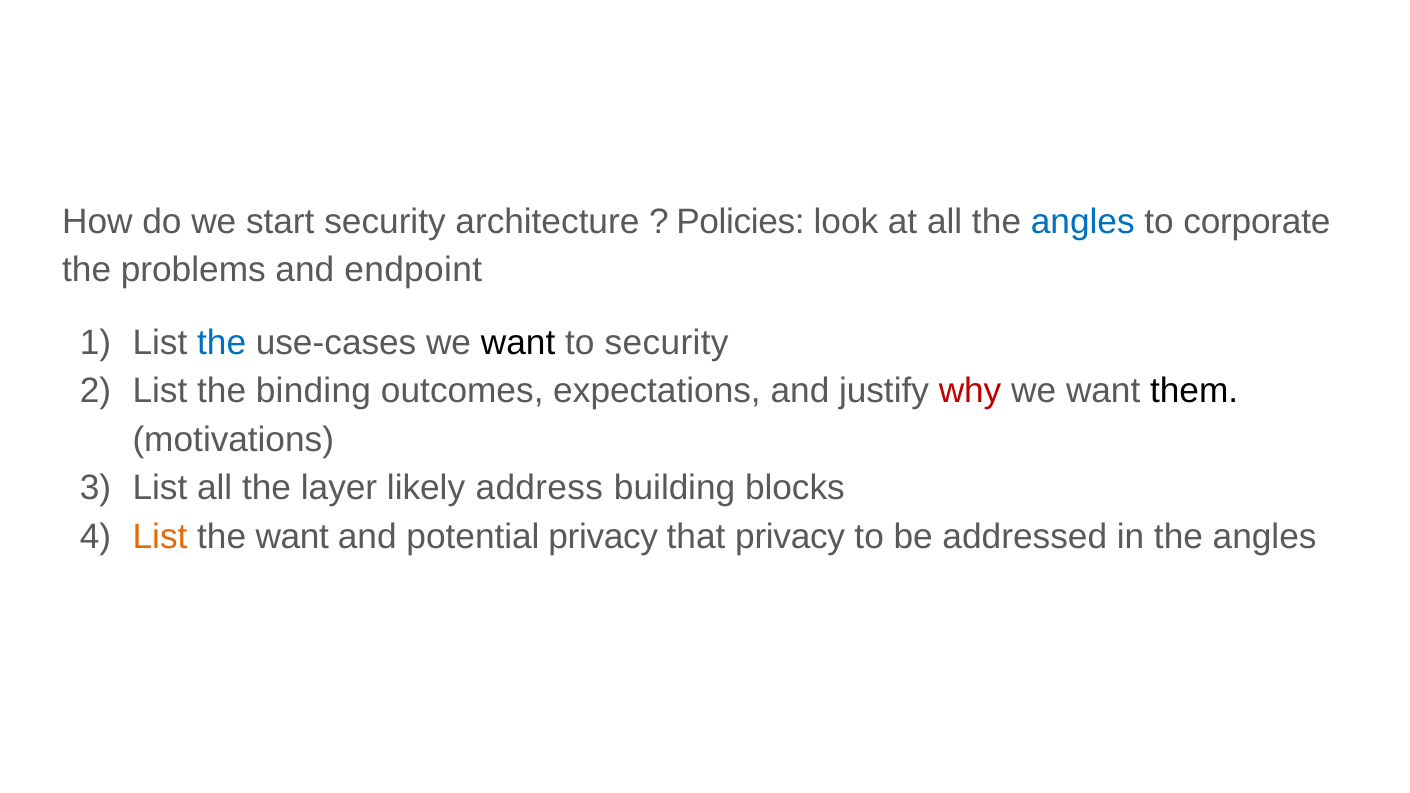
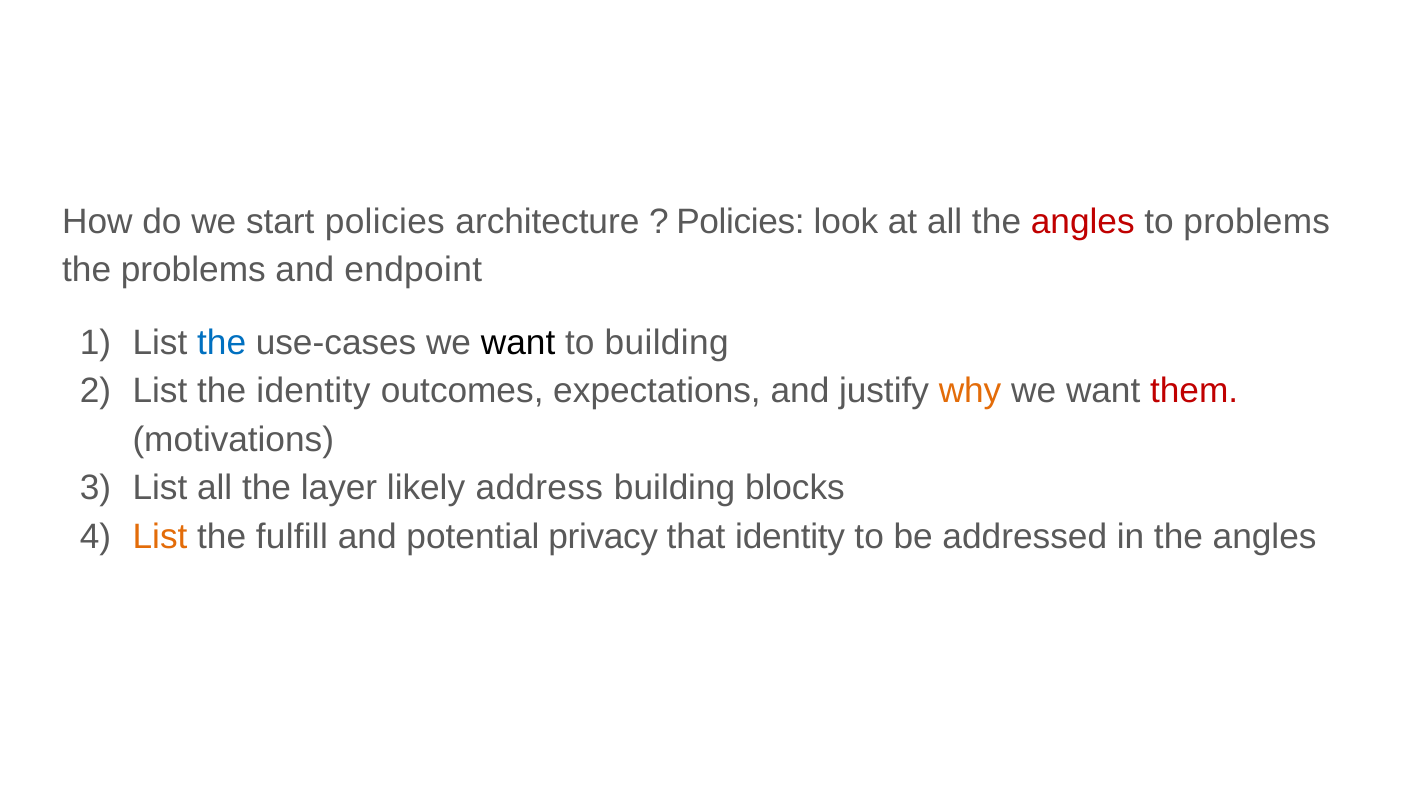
start security: security -> policies
angles at (1083, 222) colour: blue -> red
to corporate: corporate -> problems
to security: security -> building
the binding: binding -> identity
why colour: red -> orange
them colour: black -> red
the want: want -> fulfill
that privacy: privacy -> identity
